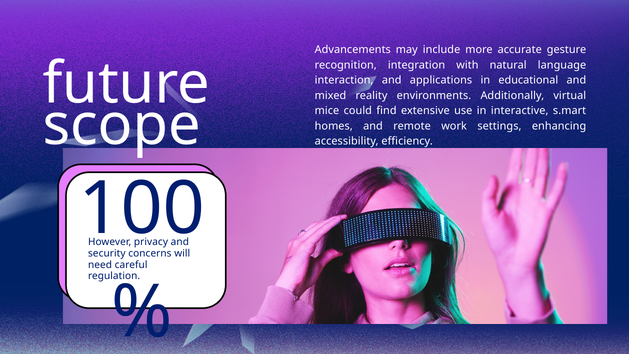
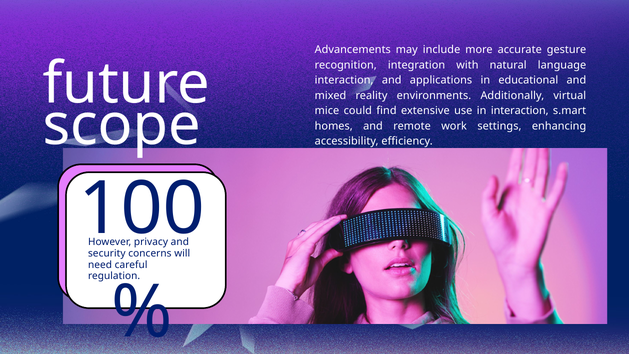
in interactive: interactive -> interaction
